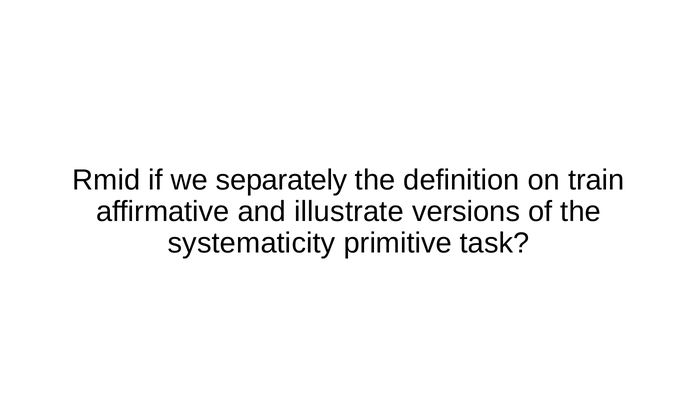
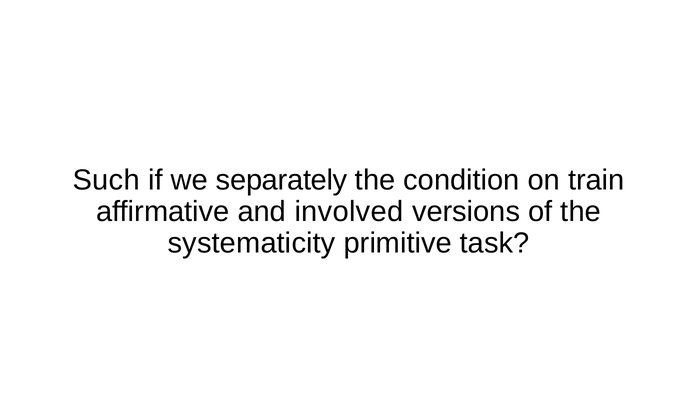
Rmid: Rmid -> Such
definition: definition -> condition
illustrate: illustrate -> involved
